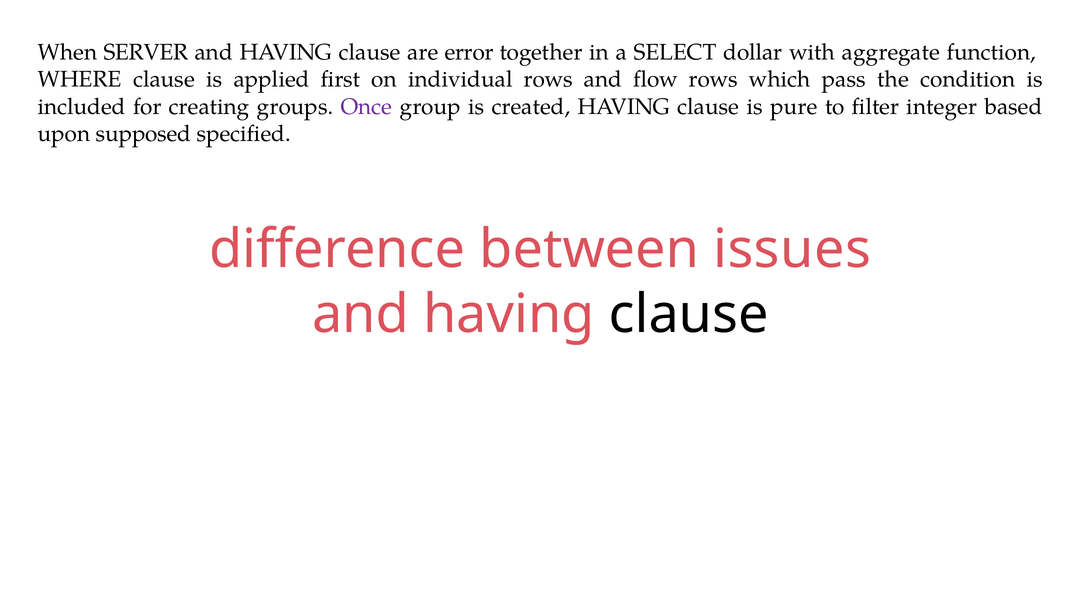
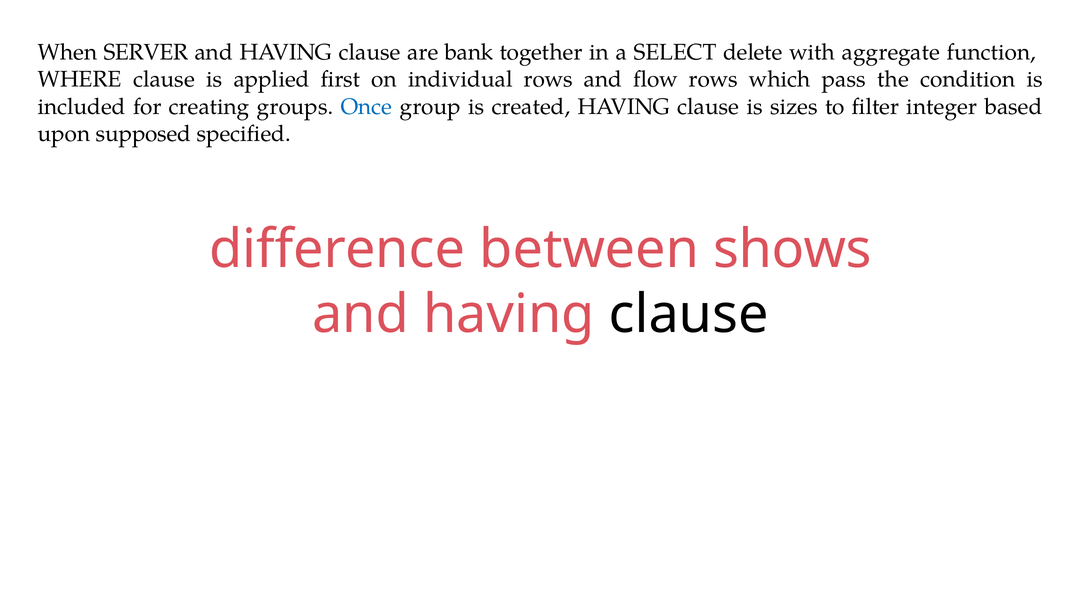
error: error -> bank
dollar: dollar -> delete
Once colour: purple -> blue
pure: pure -> sizes
issues: issues -> shows
